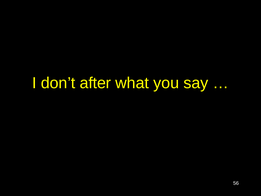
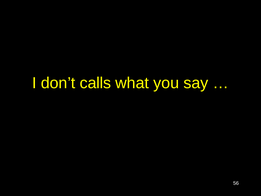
after: after -> calls
